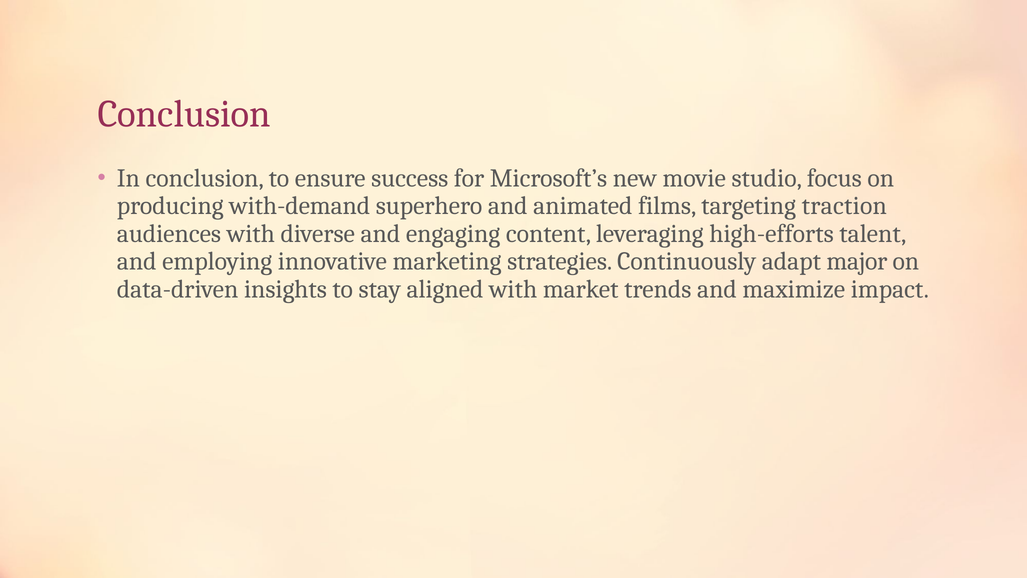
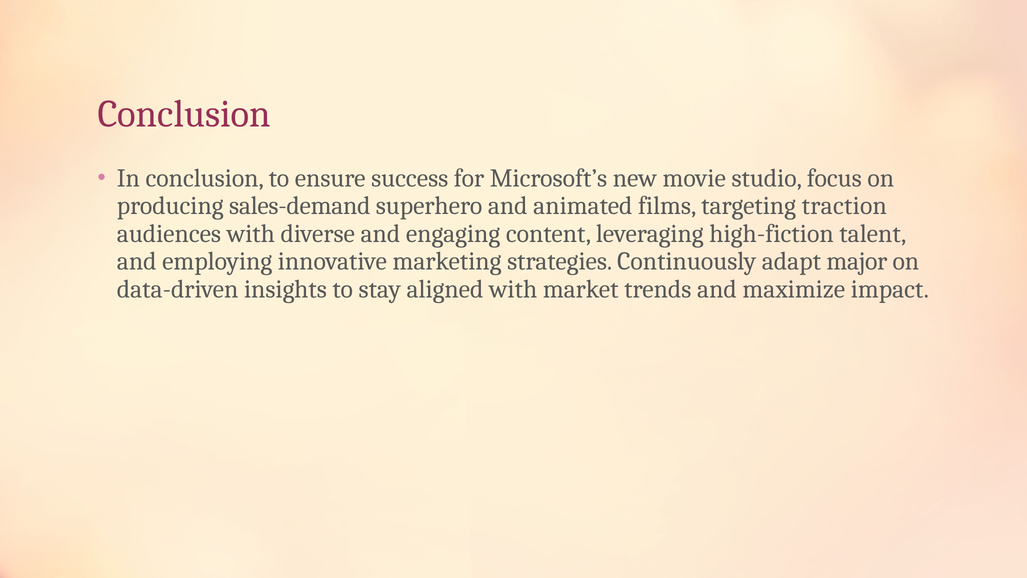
with-demand: with-demand -> sales-demand
high-efforts: high-efforts -> high-fiction
